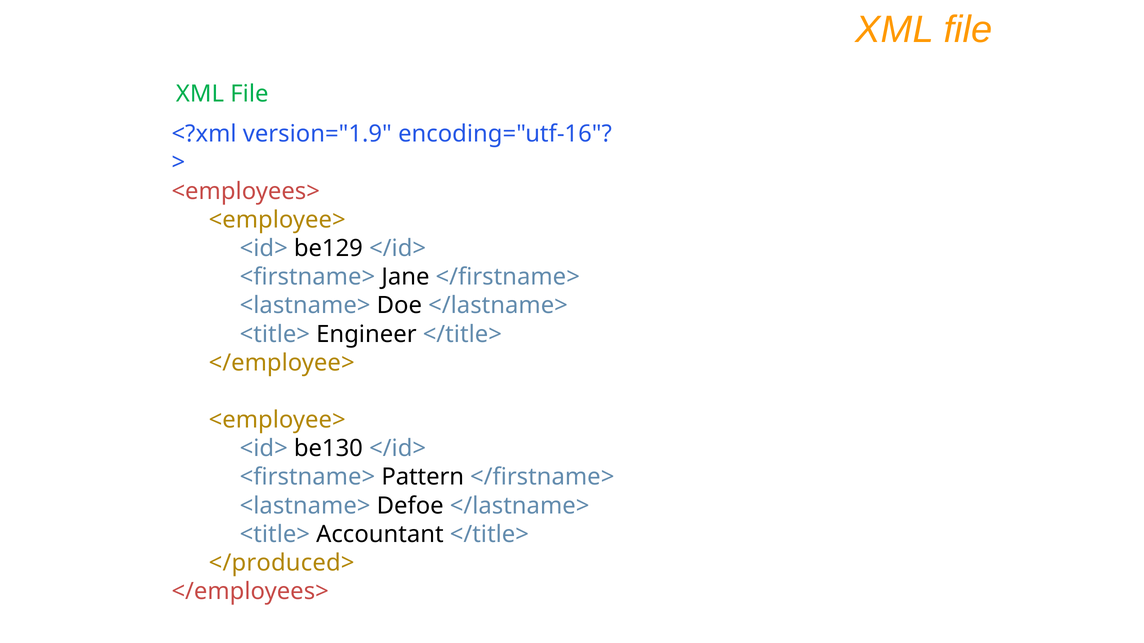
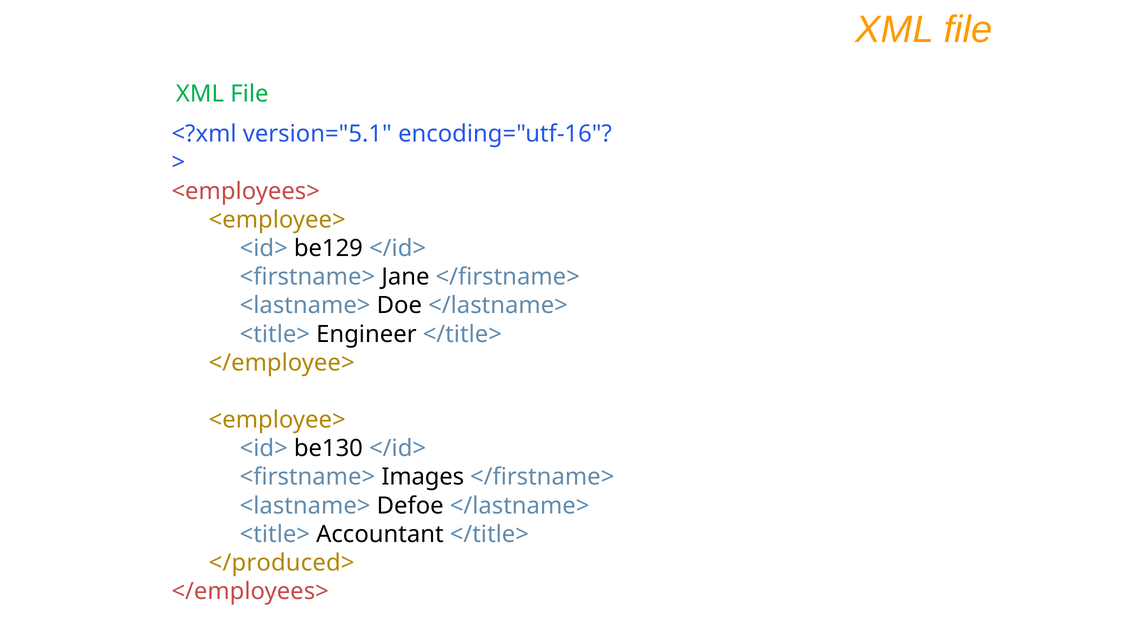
version="1.9: version="1.9 -> version="5.1
Pattern: Pattern -> Images
